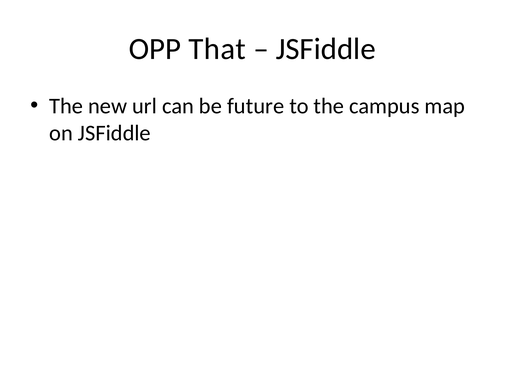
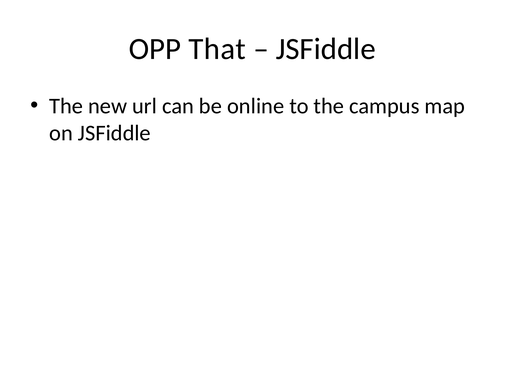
future: future -> online
